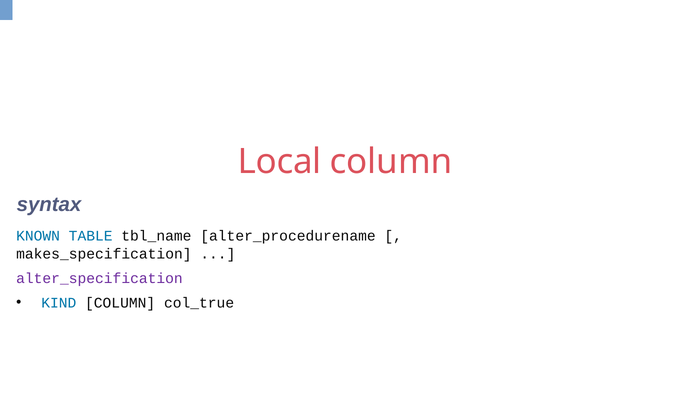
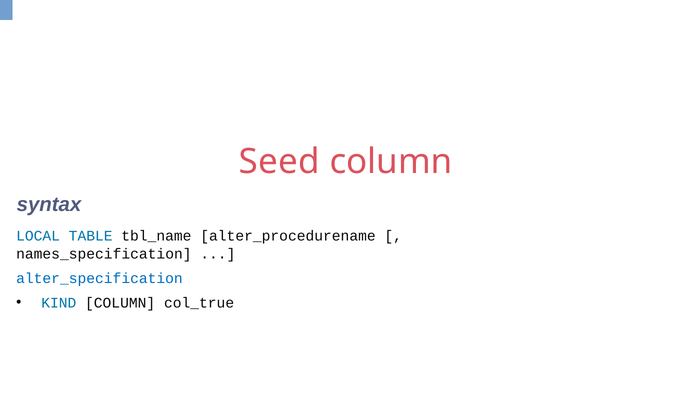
Local: Local -> Seed
KNOWN: KNOWN -> LOCAL
makes_specification: makes_specification -> names_specification
alter_specification colour: purple -> blue
